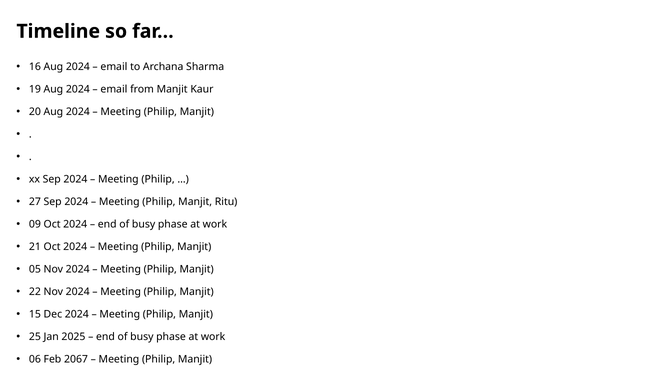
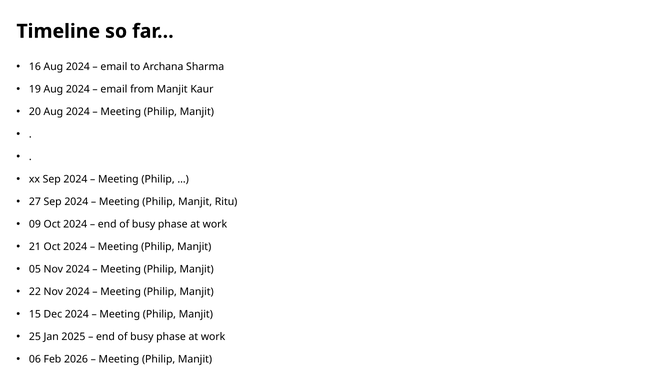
2067: 2067 -> 2026
